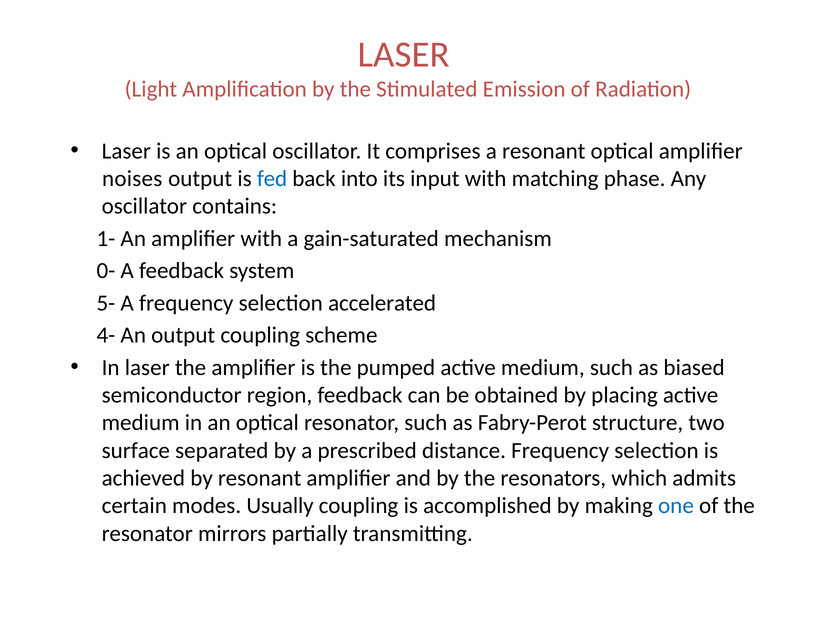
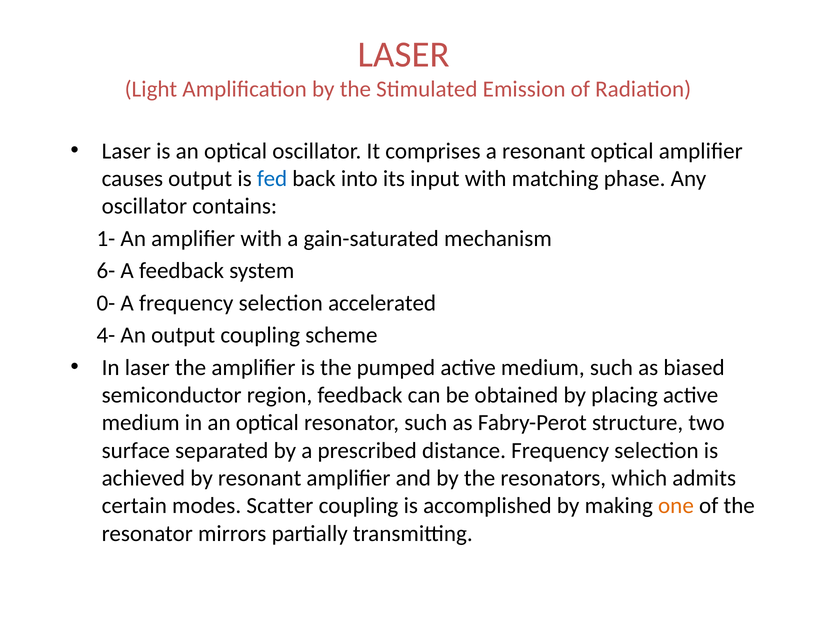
noises: noises -> causes
0-: 0- -> 6-
5-: 5- -> 0-
Usually: Usually -> Scatter
one colour: blue -> orange
